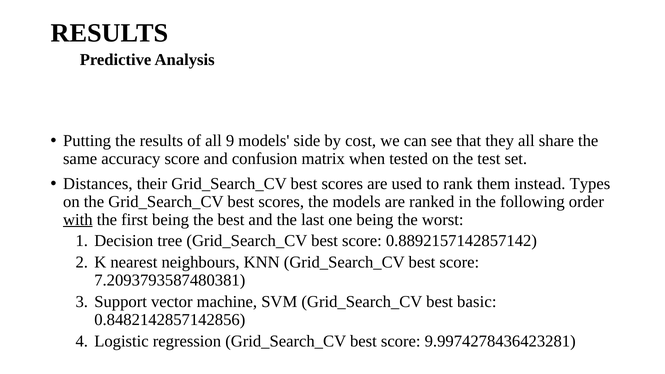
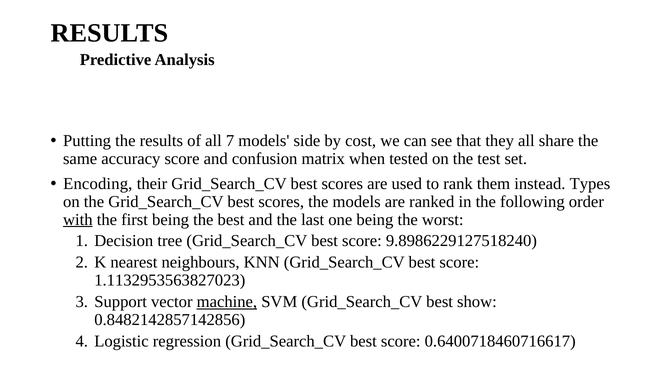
9: 9 -> 7
Distances: Distances -> Encoding
0.8892157142857142: 0.8892157142857142 -> 9.8986229127518240
7.2093793587480381: 7.2093793587480381 -> 1.1132953563827023
machine underline: none -> present
basic: basic -> show
9.9974278436423281: 9.9974278436423281 -> 0.6400718460716617
